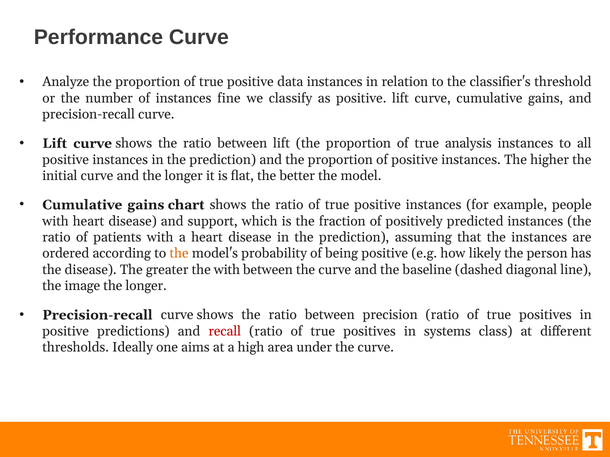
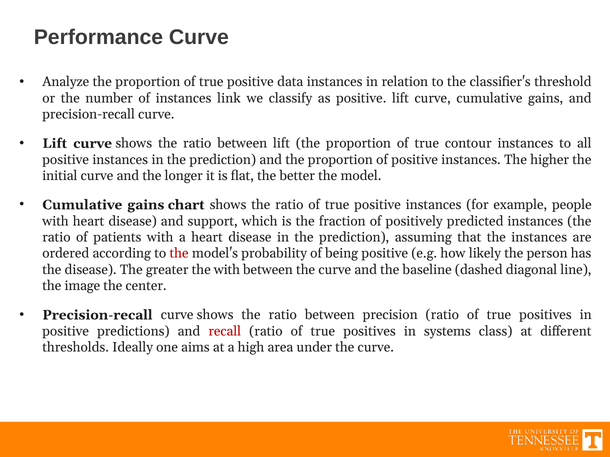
fine: fine -> link
analysis: analysis -> contour
the at (179, 254) colour: orange -> red
longer at (146, 286): longer -> center
